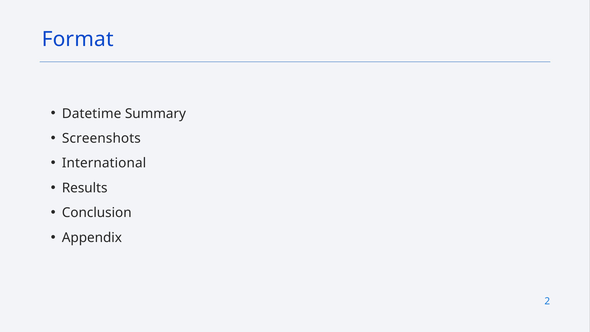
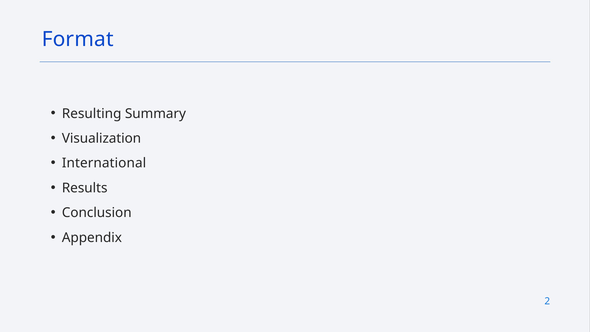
Datetime: Datetime -> Resulting
Screenshots: Screenshots -> Visualization
